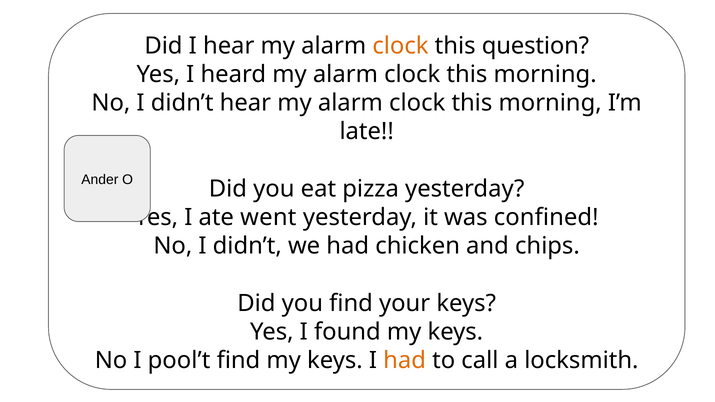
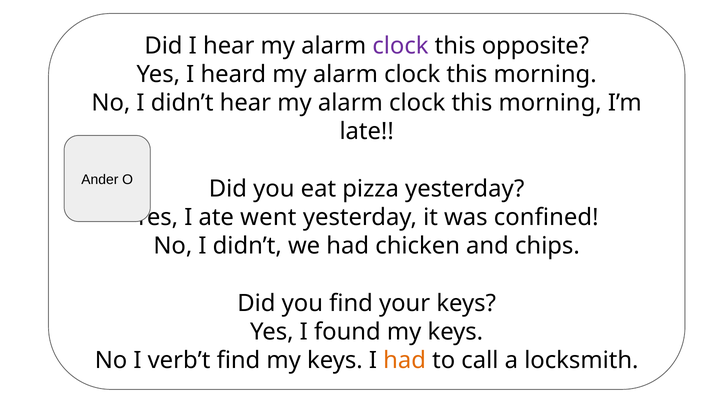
clock at (400, 46) colour: orange -> purple
question: question -> opposite
pool’t: pool’t -> verb’t
